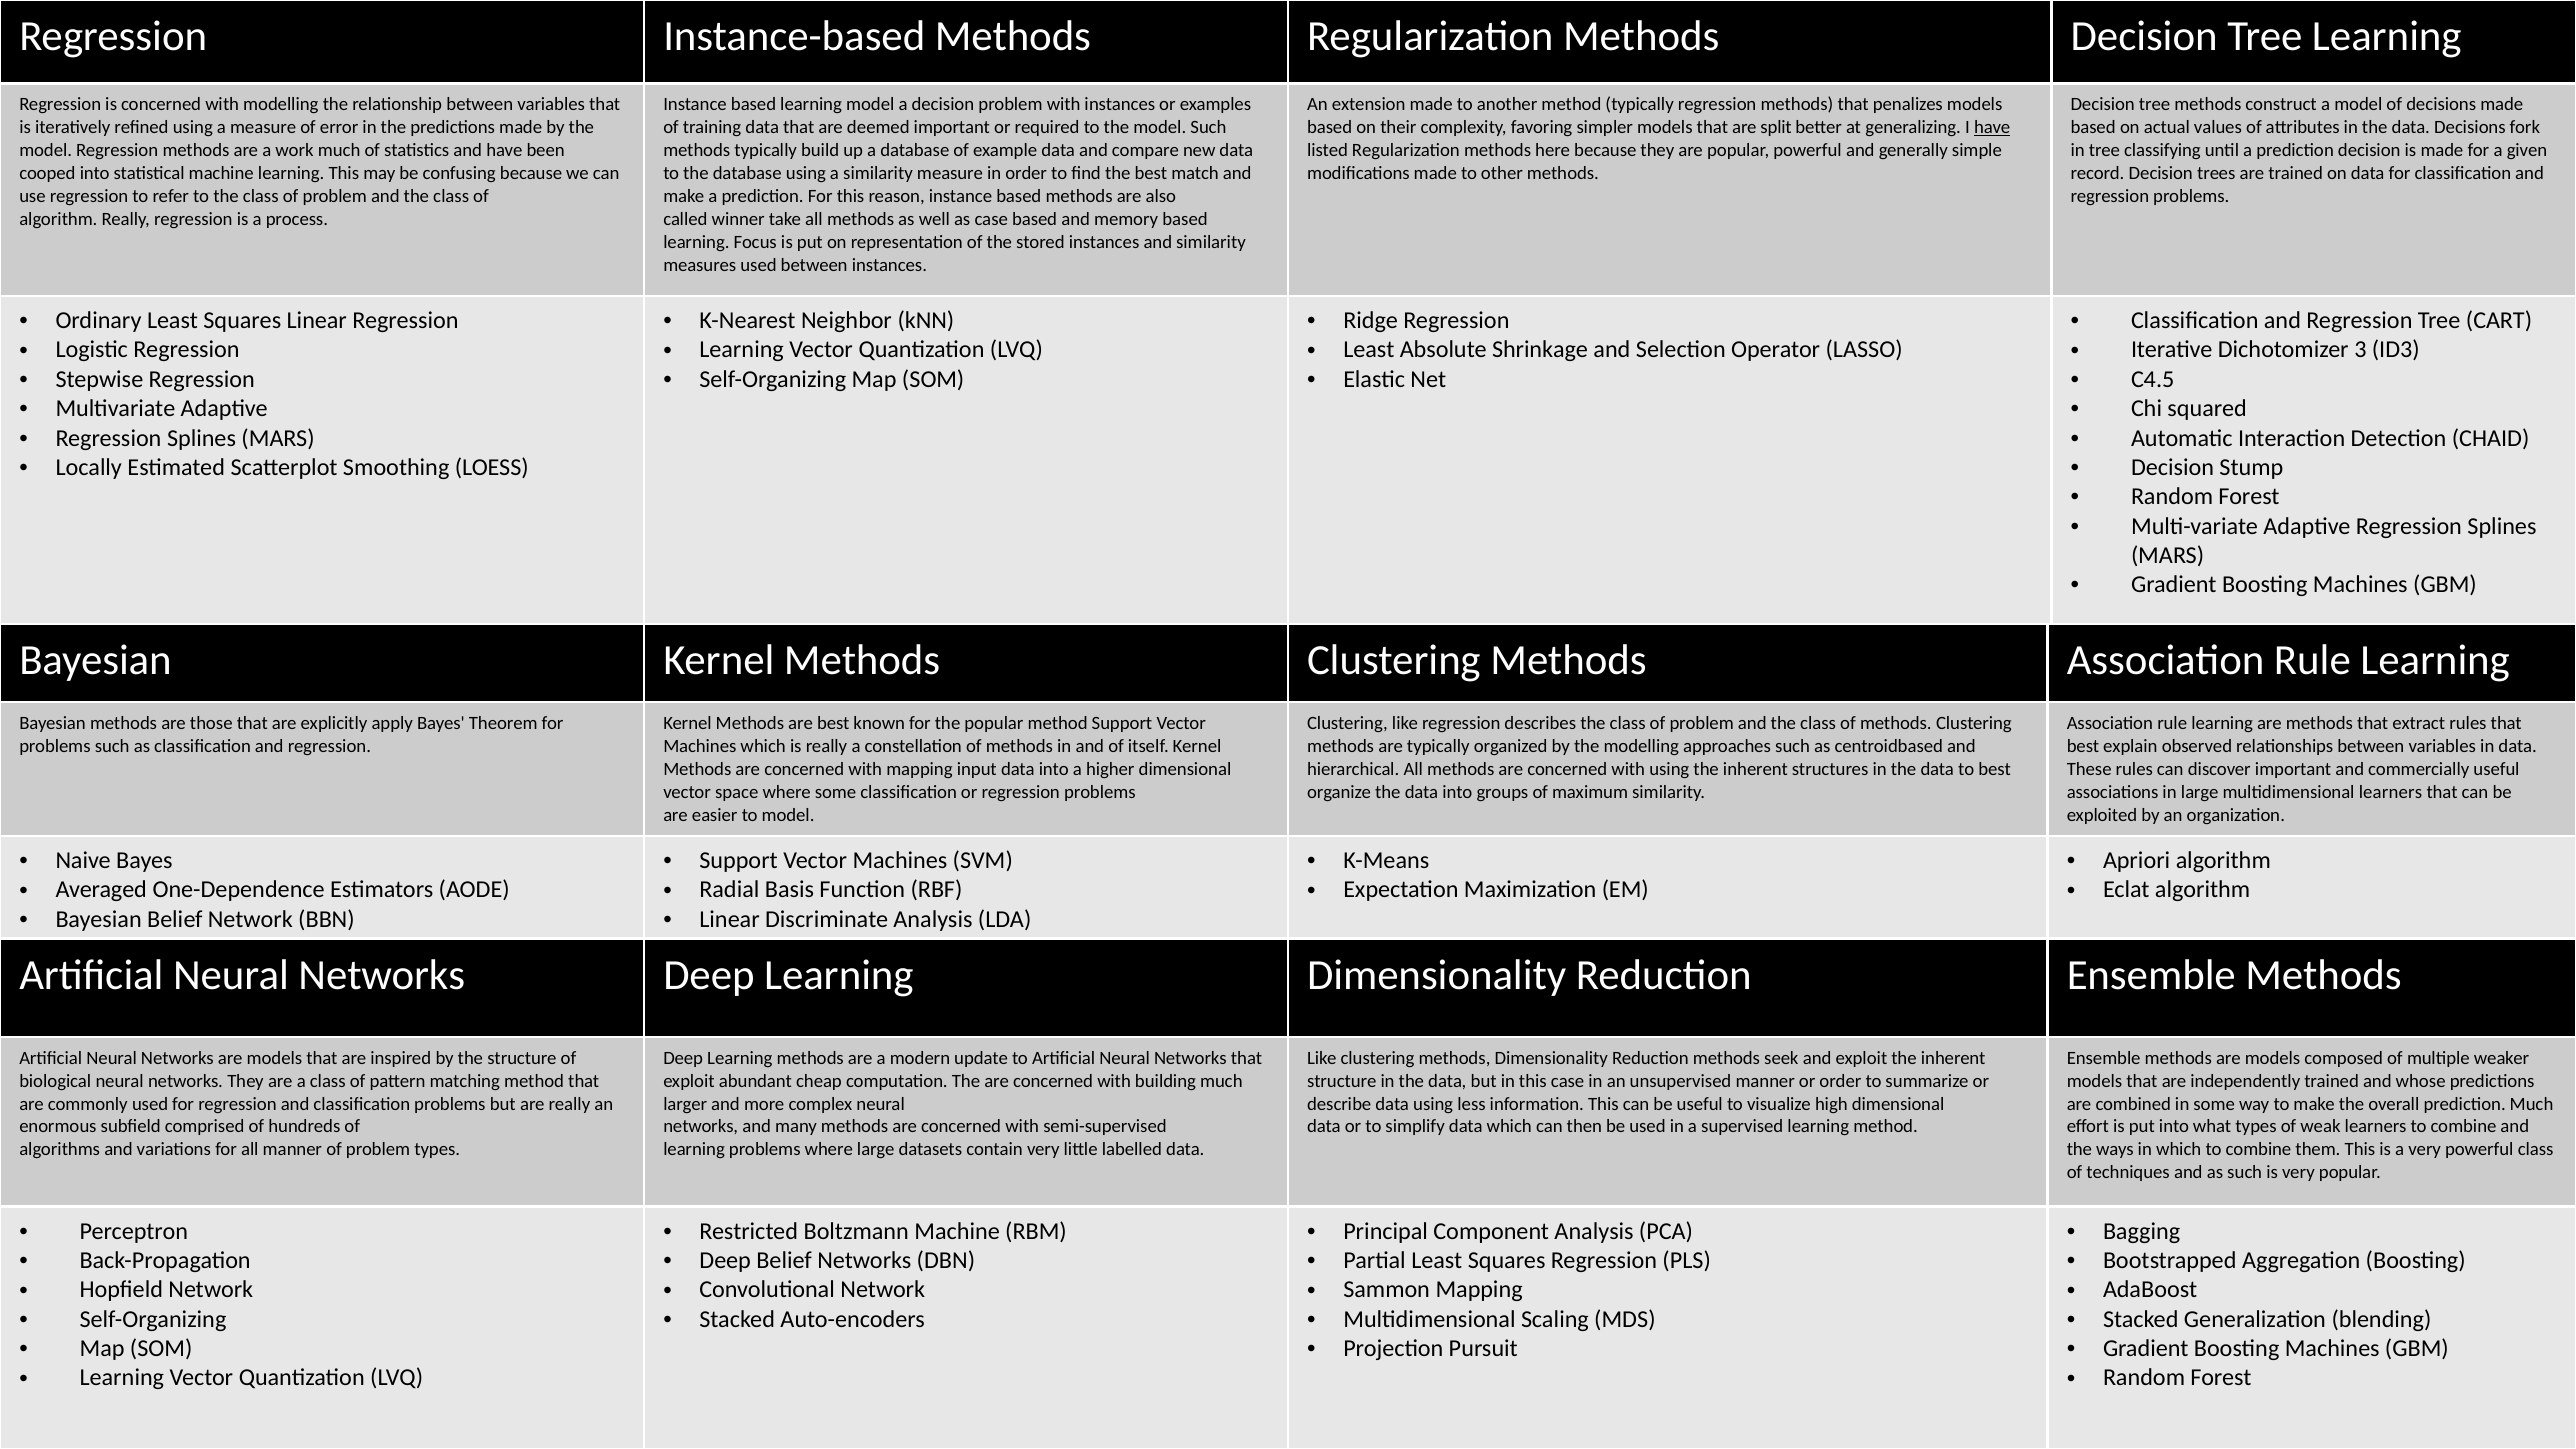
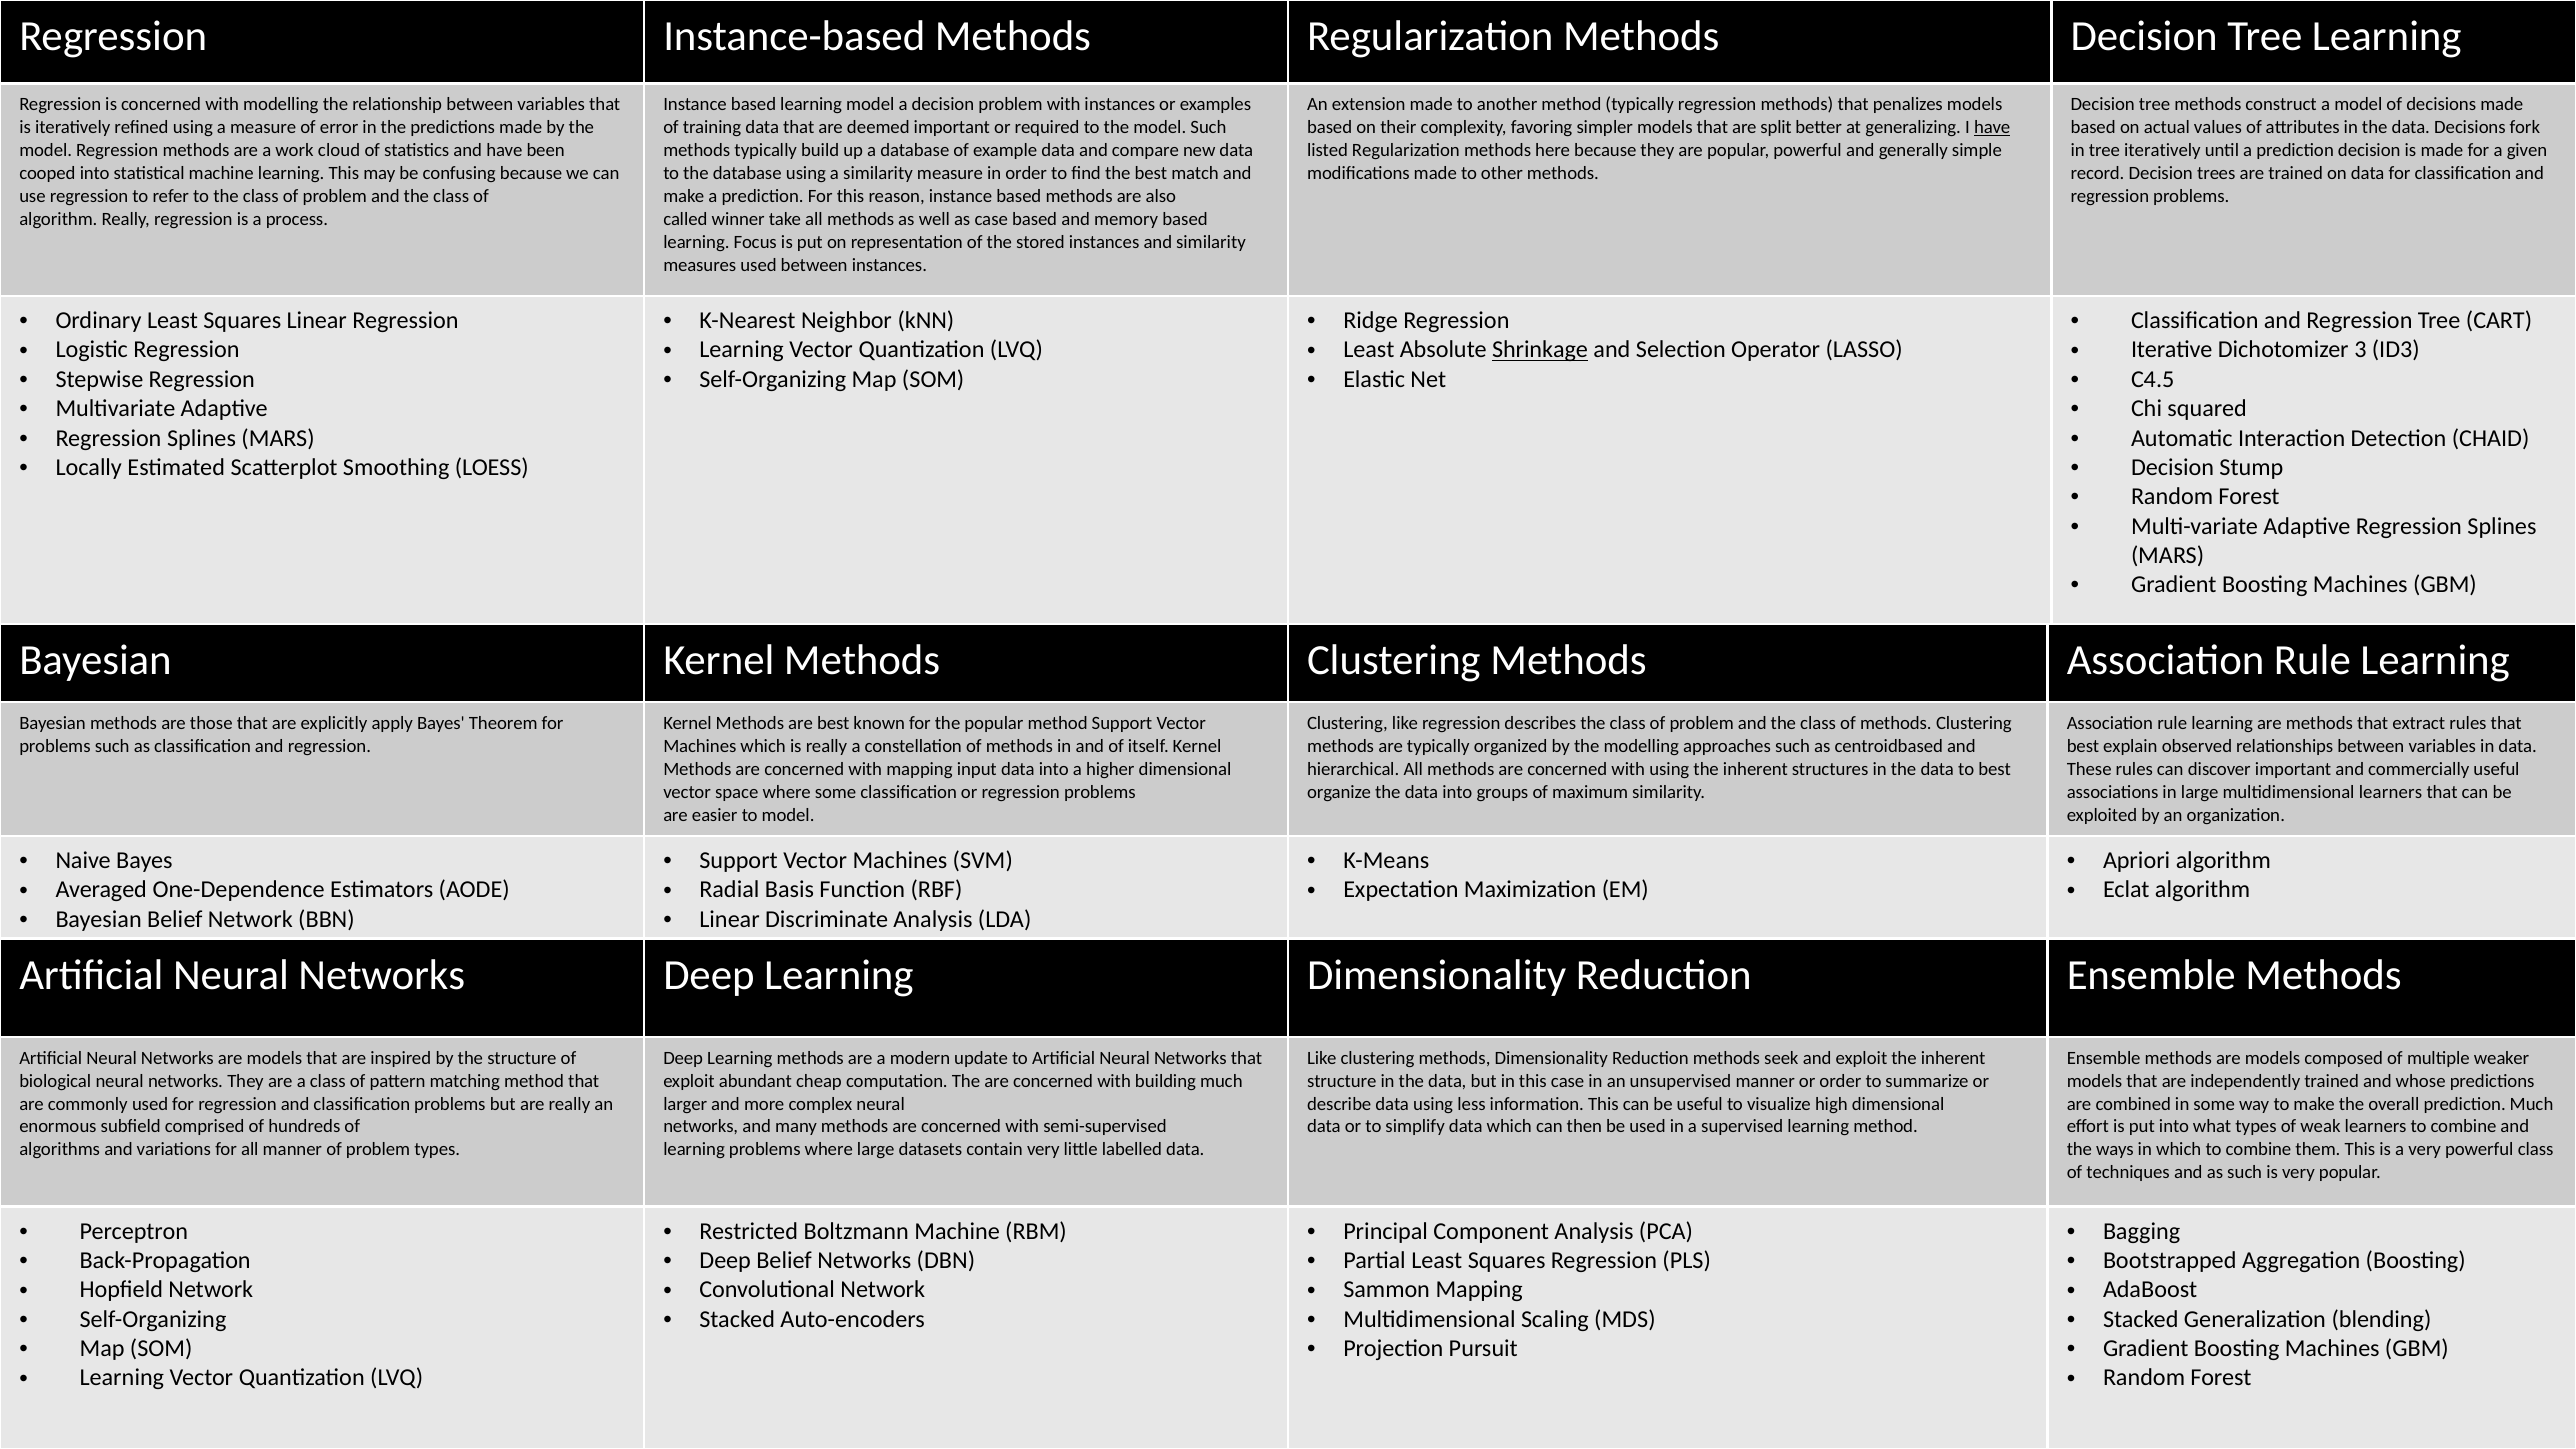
work much: much -> cloud
tree classifying: classifying -> iteratively
Shrinkage underline: none -> present
